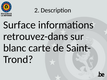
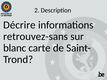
Surface: Surface -> Décrire
retrouvez-dans: retrouvez-dans -> retrouvez-sans
